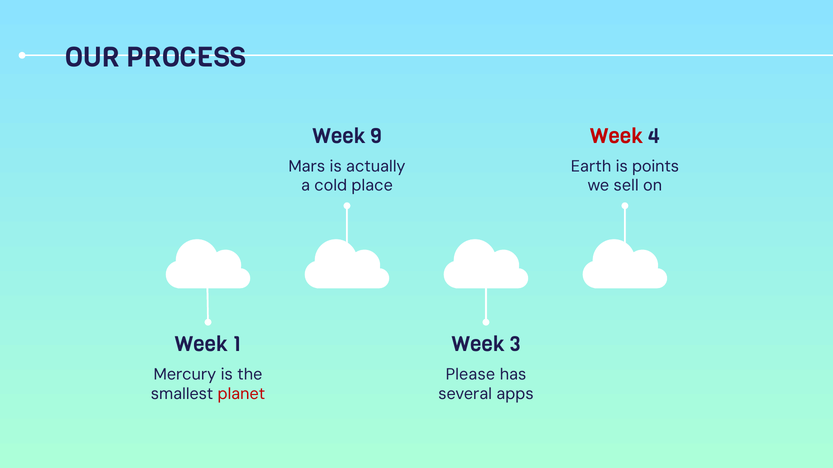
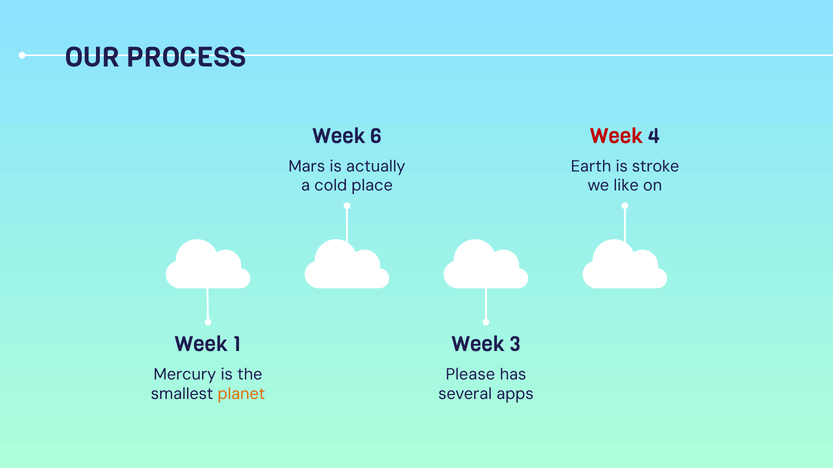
9: 9 -> 6
points: points -> stroke
sell: sell -> like
planet colour: red -> orange
